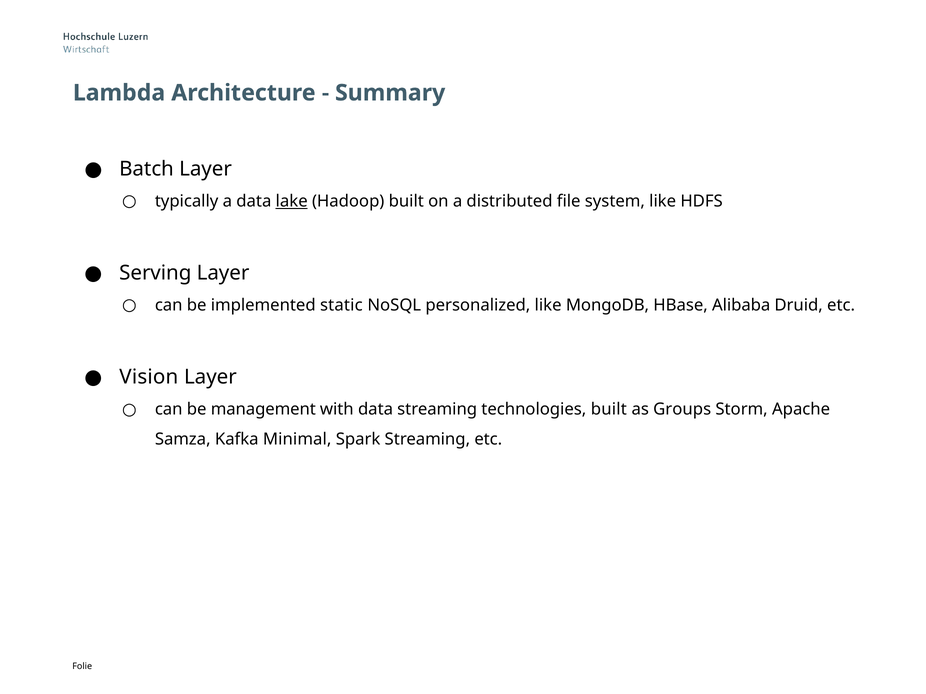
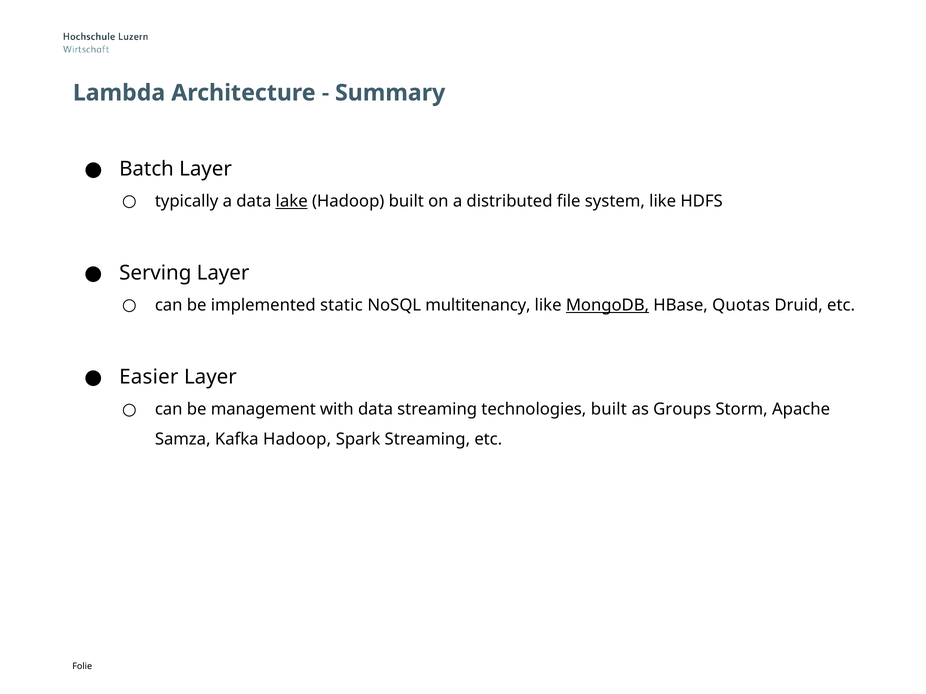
personalized: personalized -> multitenancy
MongoDB underline: none -> present
Alibaba: Alibaba -> Quotas
Vision: Vision -> Easier
Kafka Minimal: Minimal -> Hadoop
